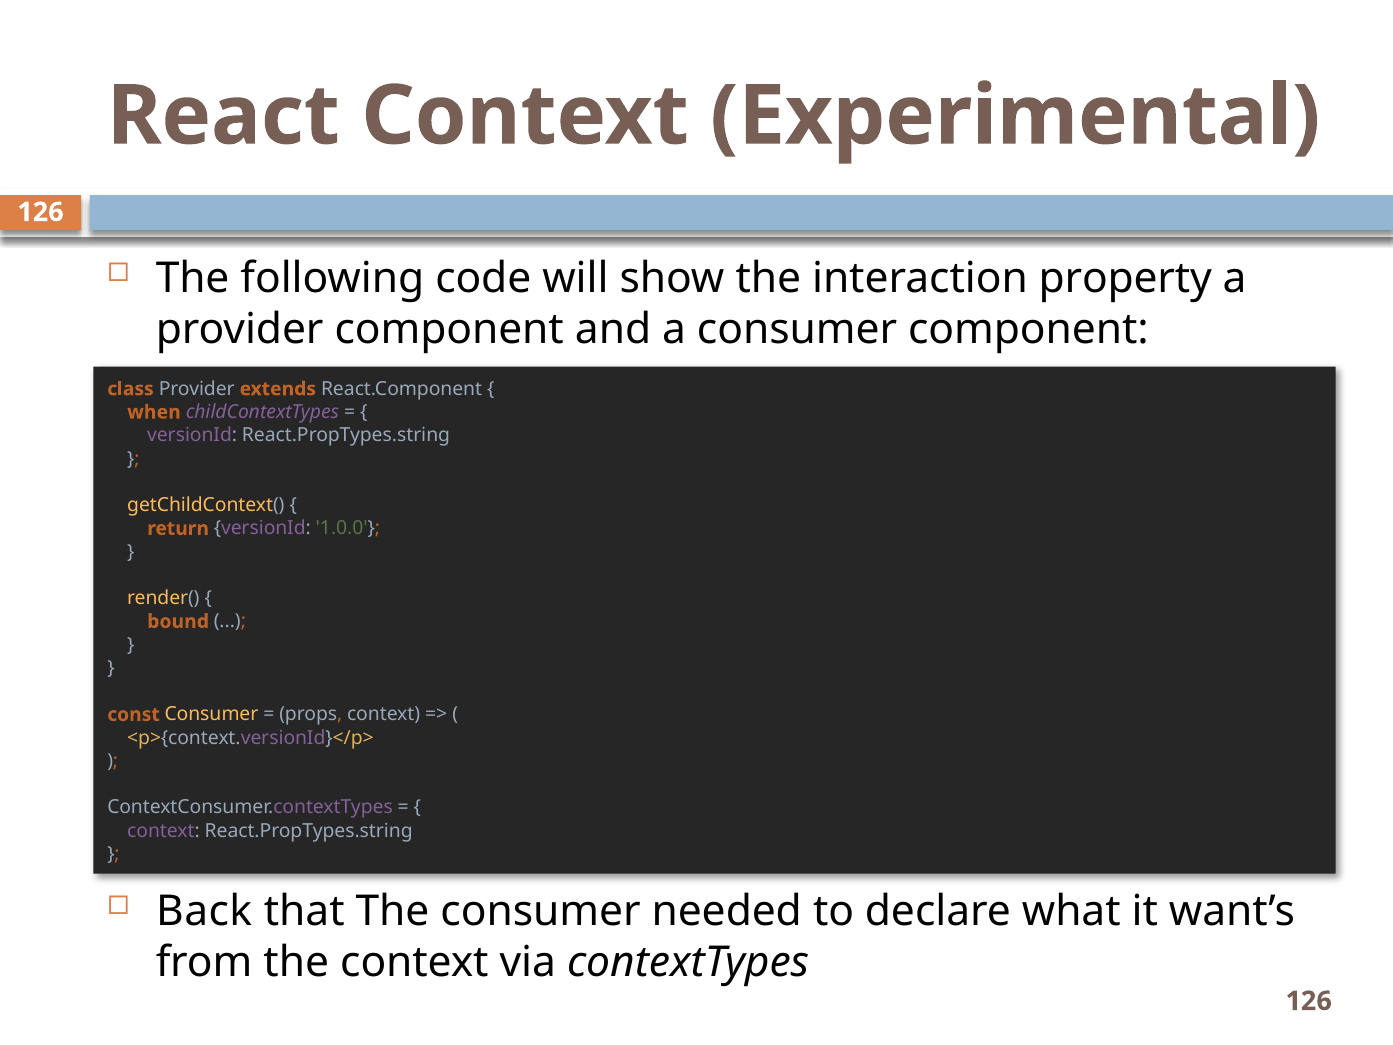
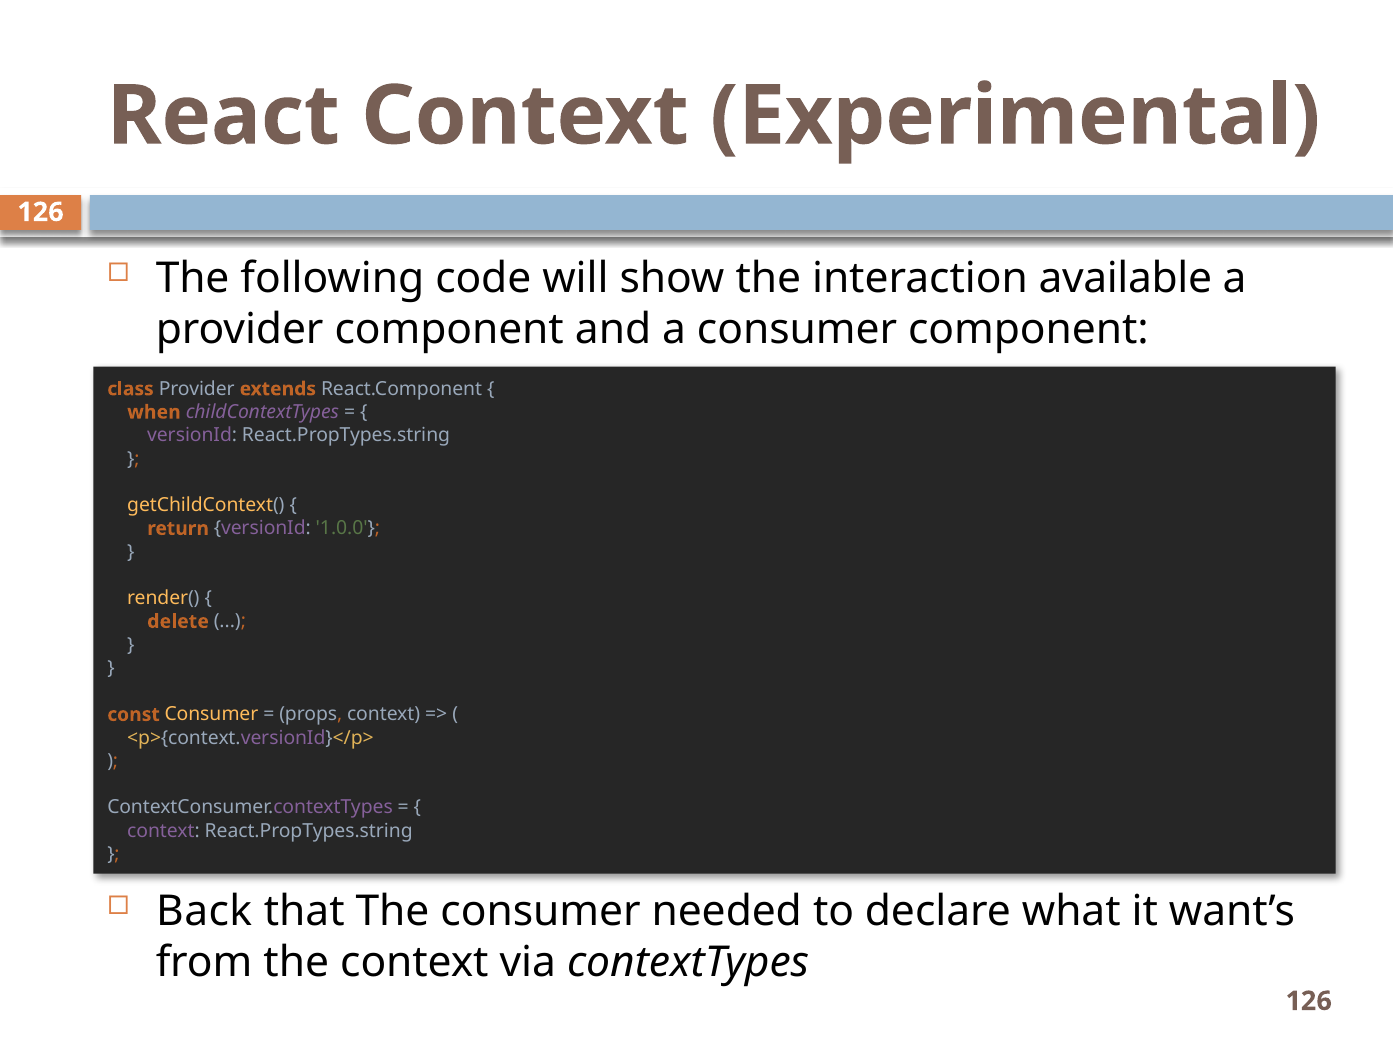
property: property -> available
bound: bound -> delete
